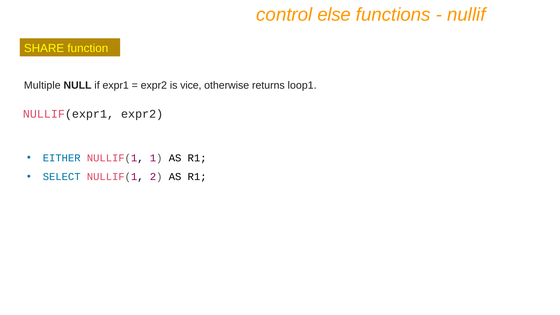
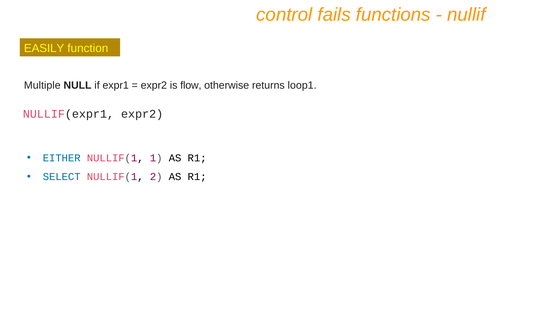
else: else -> fails
SHARE: SHARE -> EASILY
vice: vice -> flow
